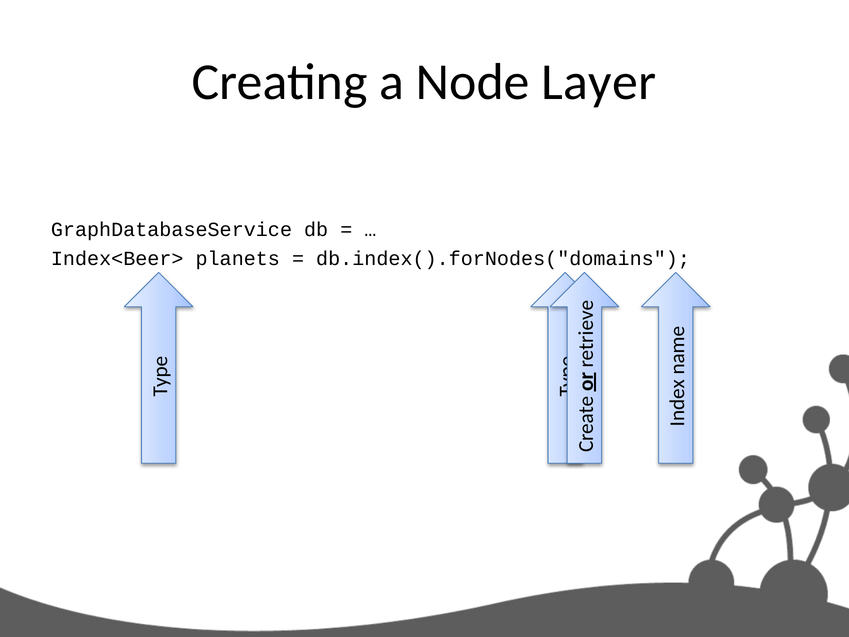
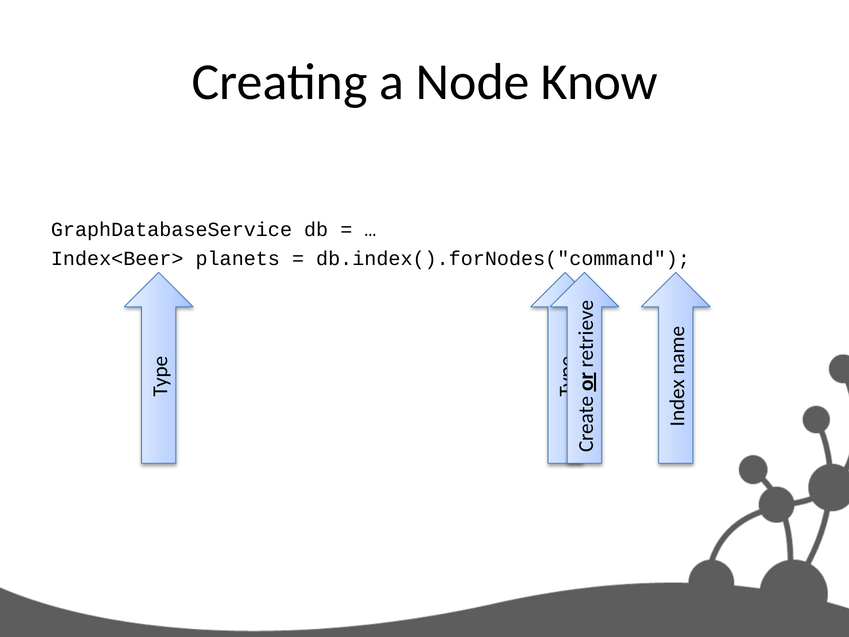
Layer: Layer -> Know
db.index().forNodes("domains: db.index().forNodes("domains -> db.index().forNodes("command
